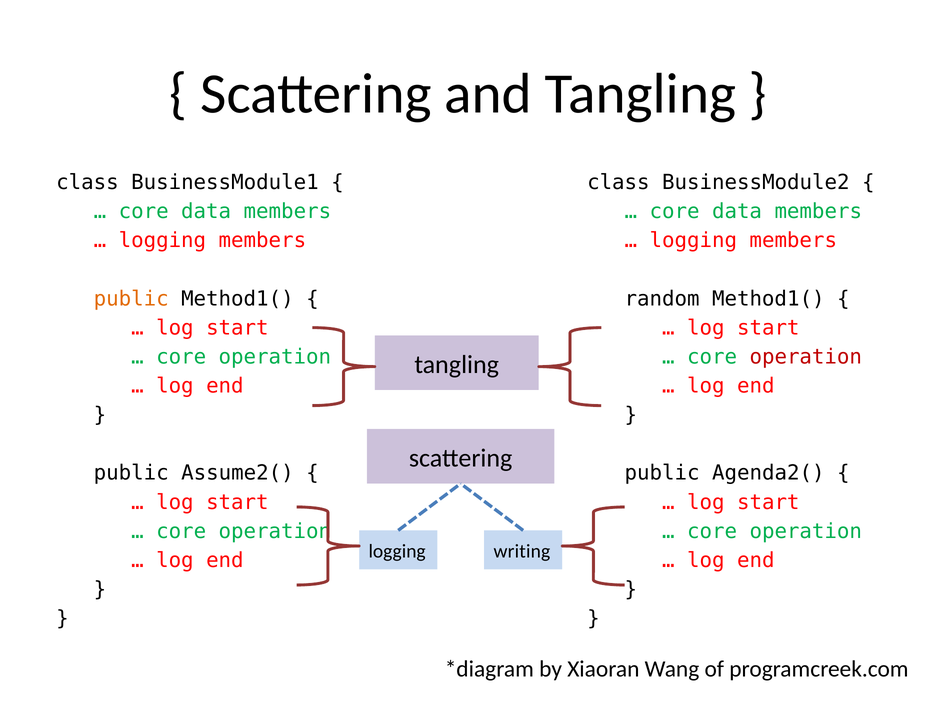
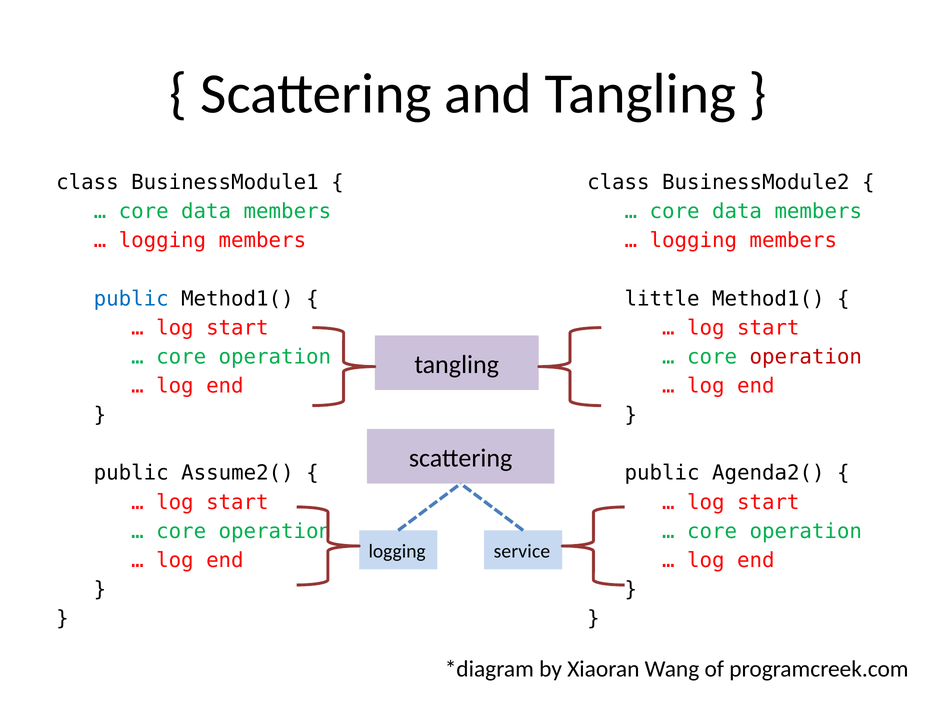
public at (131, 299) colour: orange -> blue
random: random -> little
writing: writing -> service
